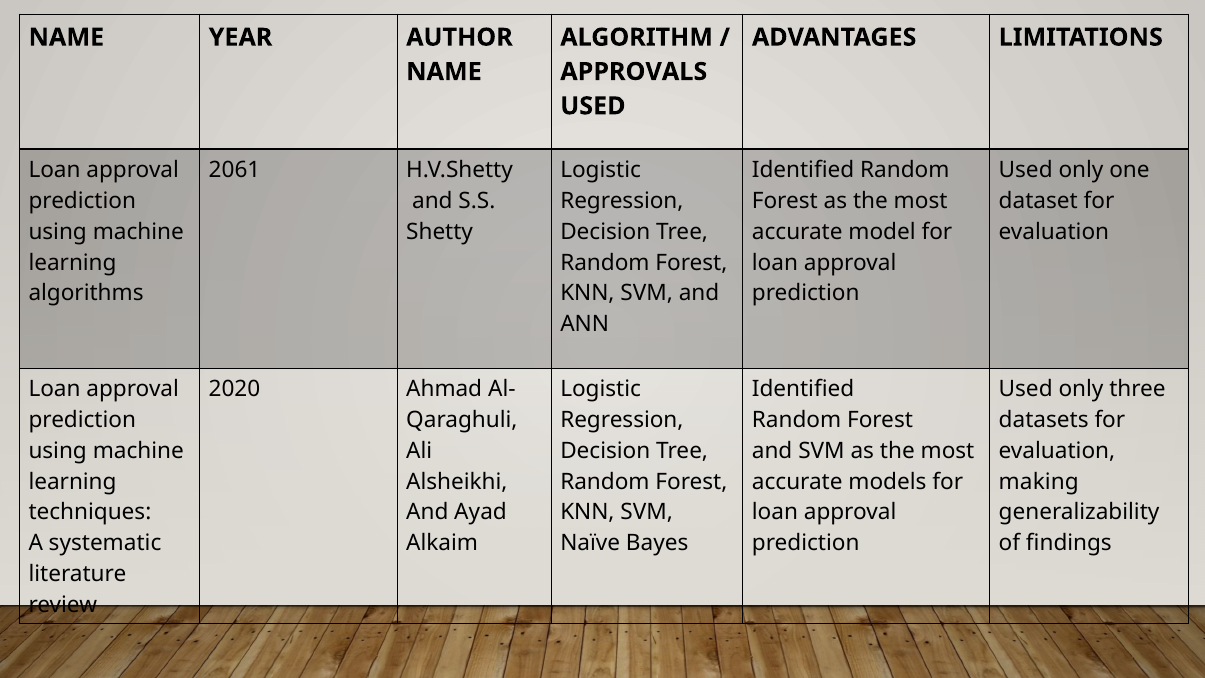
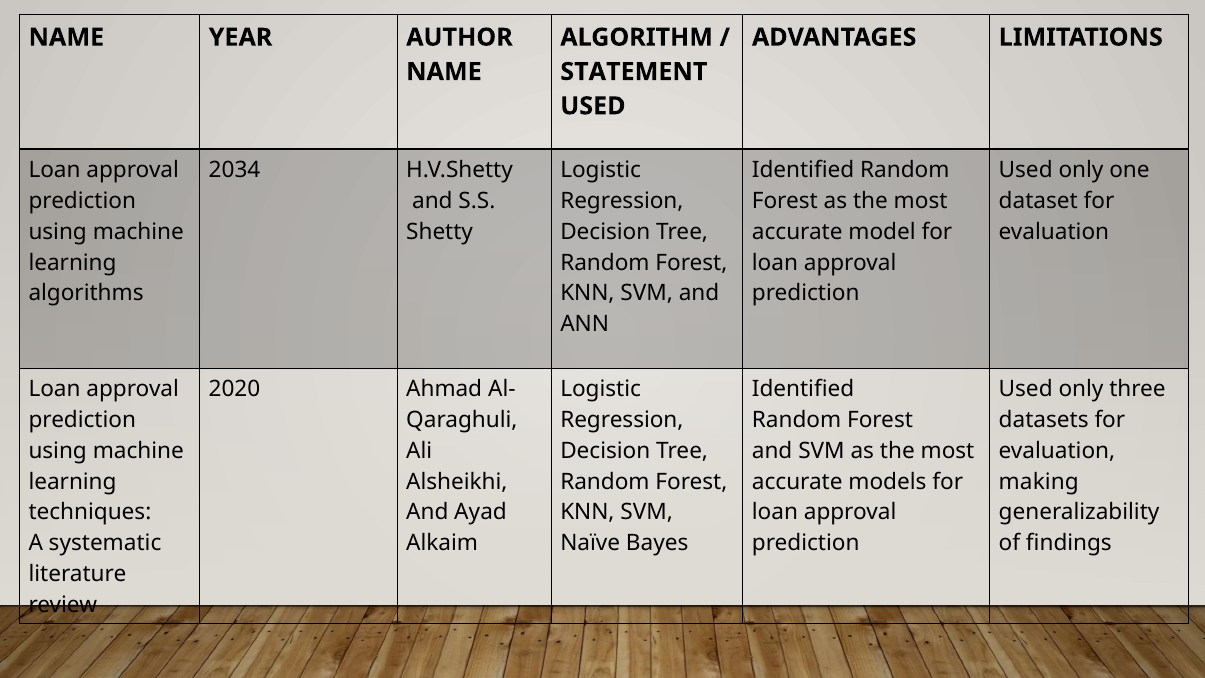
APPROVALS: APPROVALS -> STATEMENT
2061: 2061 -> 2034
